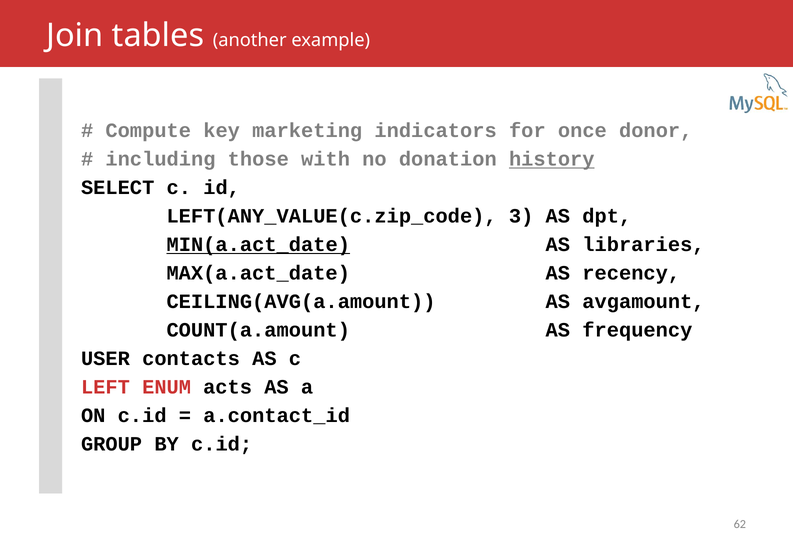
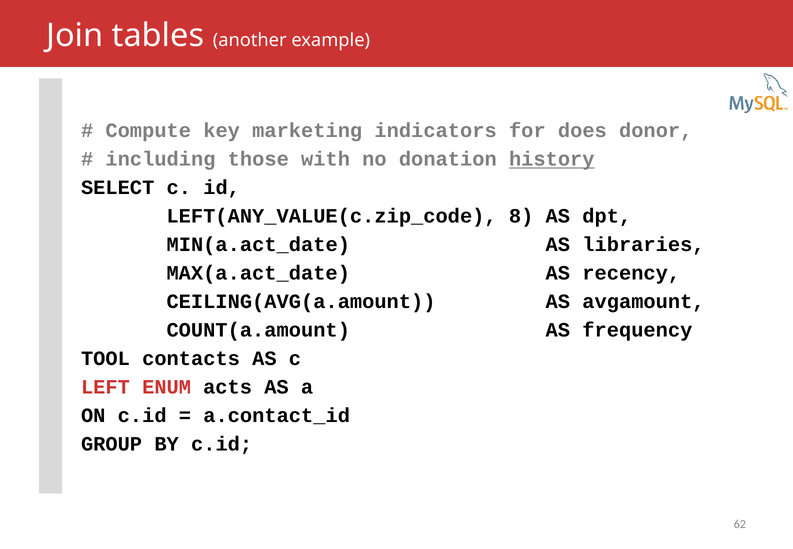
once: once -> does
3: 3 -> 8
MIN(a.act_date underline: present -> none
USER: USER -> TOOL
